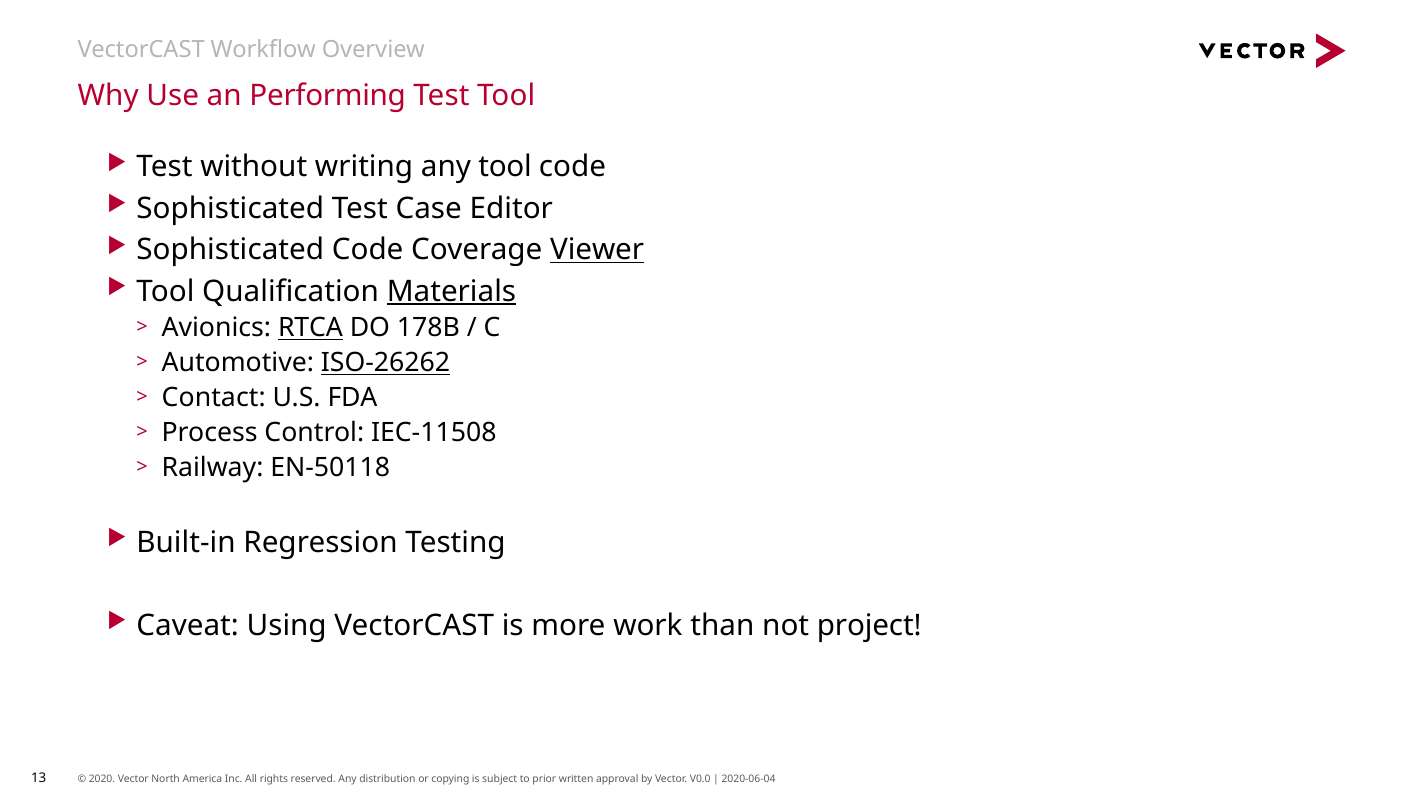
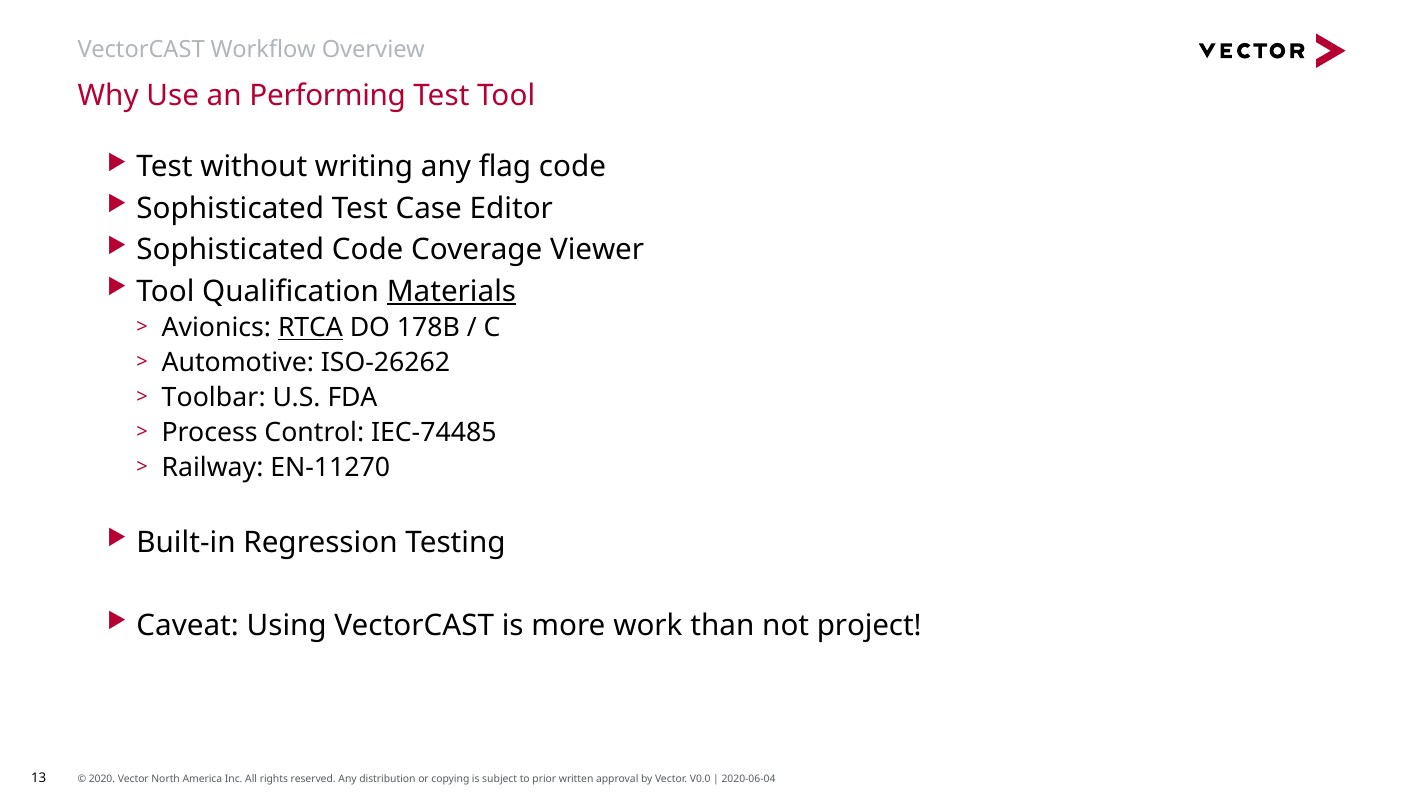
any tool: tool -> flag
Viewer underline: present -> none
ISO-26262 underline: present -> none
Contact: Contact -> Toolbar
IEC-11508: IEC-11508 -> IEC-74485
EN-50118: EN-50118 -> EN-11270
